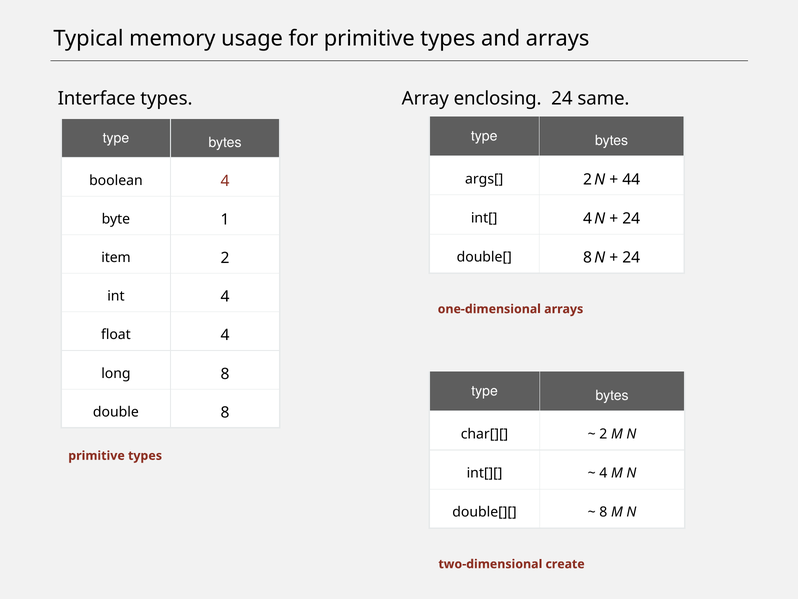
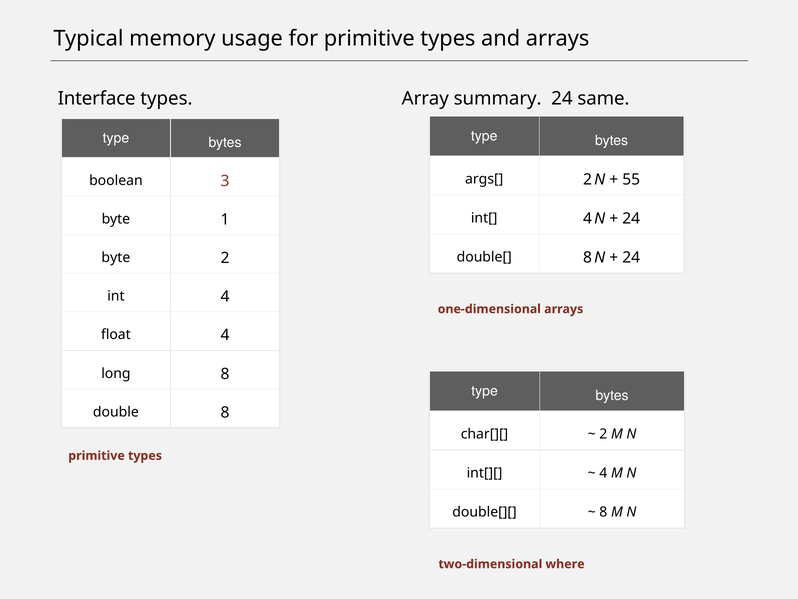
enclosing: enclosing -> summary
44: 44 -> 55
boolean 4: 4 -> 3
item at (116, 257): item -> byte
create: create -> where
